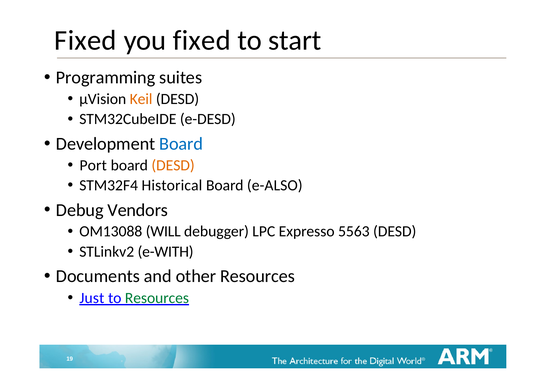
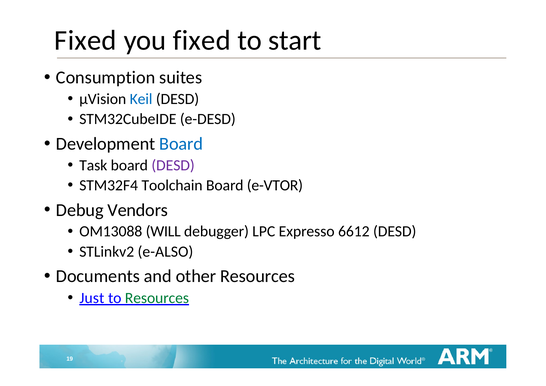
Programming: Programming -> Consumption
Keil colour: orange -> blue
Port: Port -> Task
DESD at (173, 165) colour: orange -> purple
Historical: Historical -> Toolchain
e-ALSO: e-ALSO -> e-VTOR
5563: 5563 -> 6612
e-WITH: e-WITH -> e-ALSO
